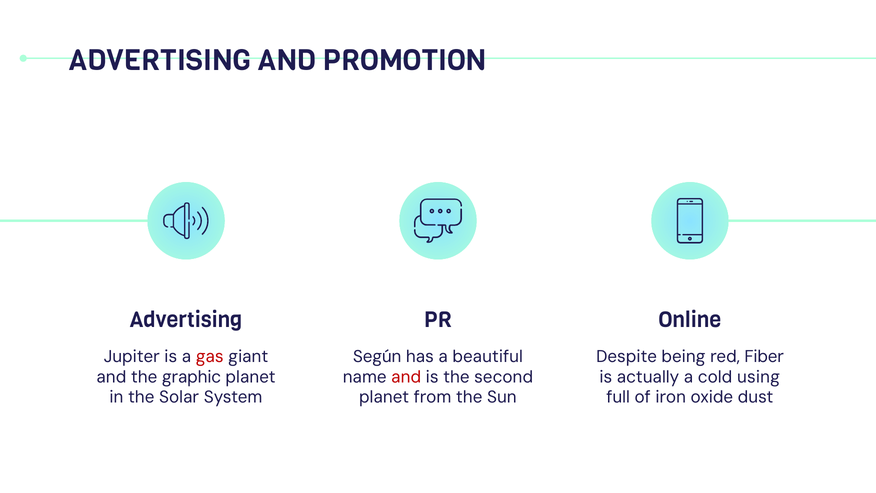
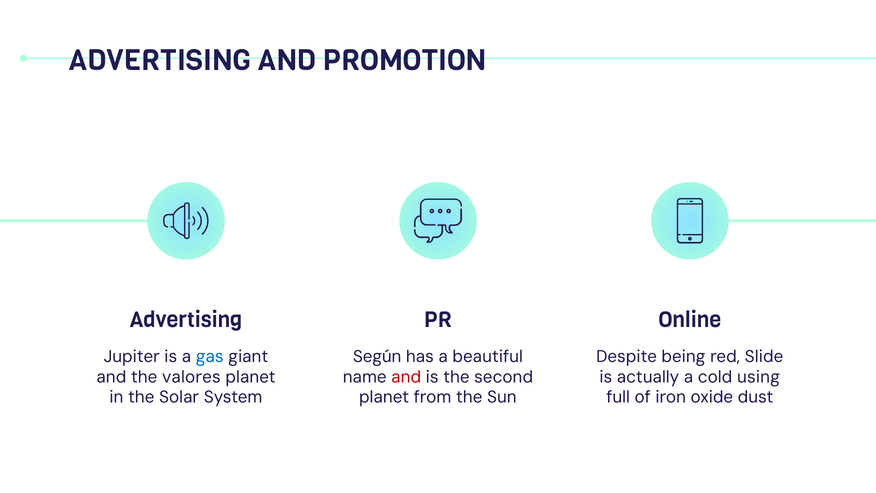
gas colour: red -> blue
Fiber: Fiber -> Slide
graphic: graphic -> valores
